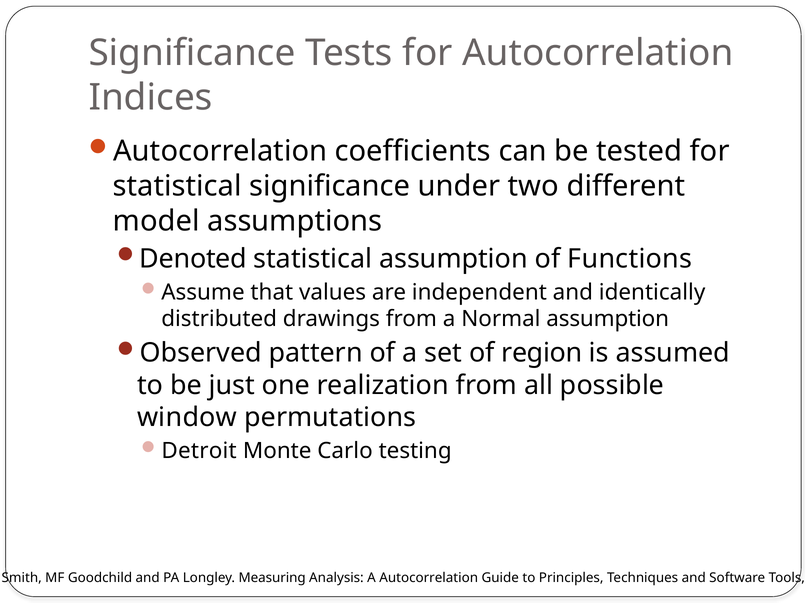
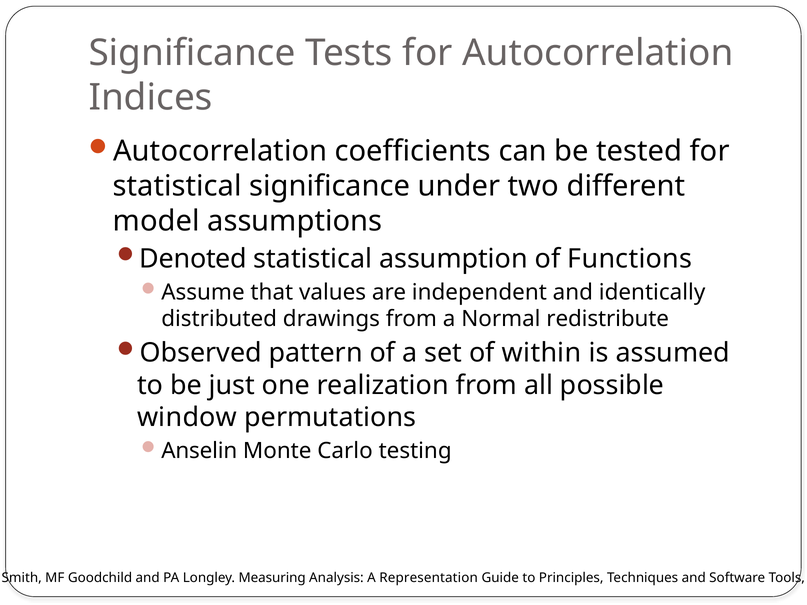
Normal assumption: assumption -> redistribute
region: region -> within
Detroit: Detroit -> Anselin
A Autocorrelation: Autocorrelation -> Representation
